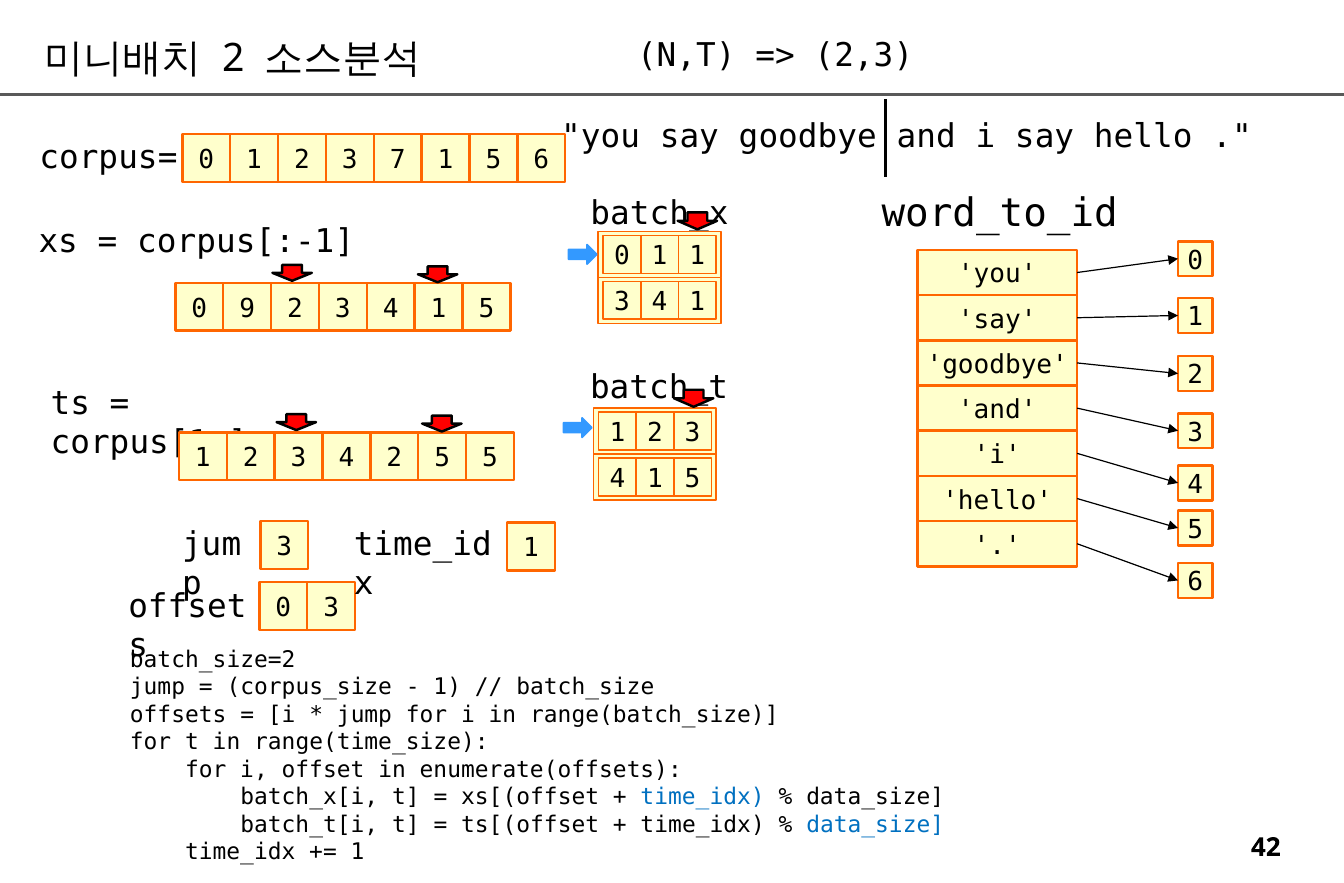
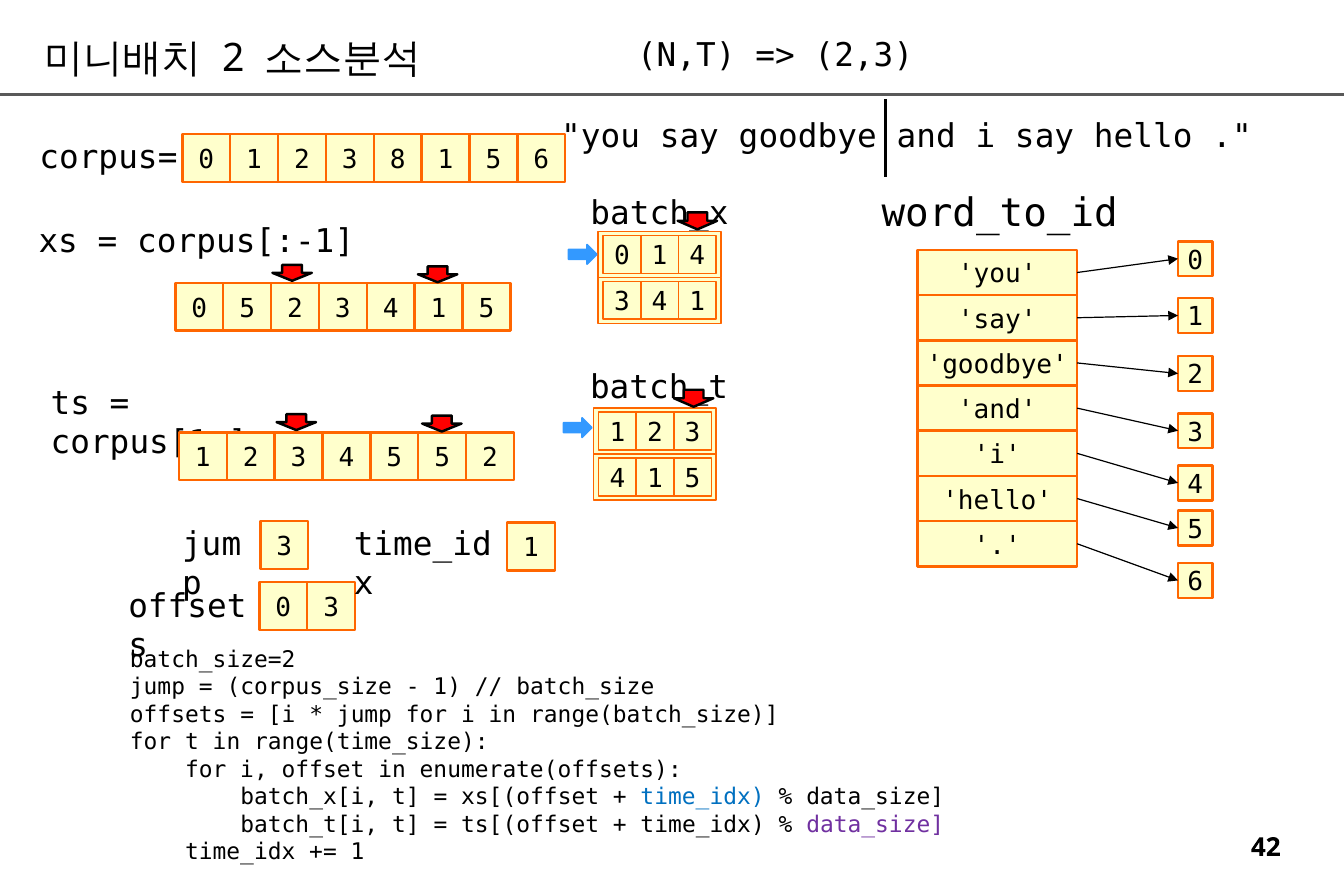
7: 7 -> 8
0 1 1: 1 -> 4
0 9: 9 -> 5
2 at (394, 458): 2 -> 5
5 at (490, 458): 5 -> 2
data_size at (875, 825) colour: blue -> purple
